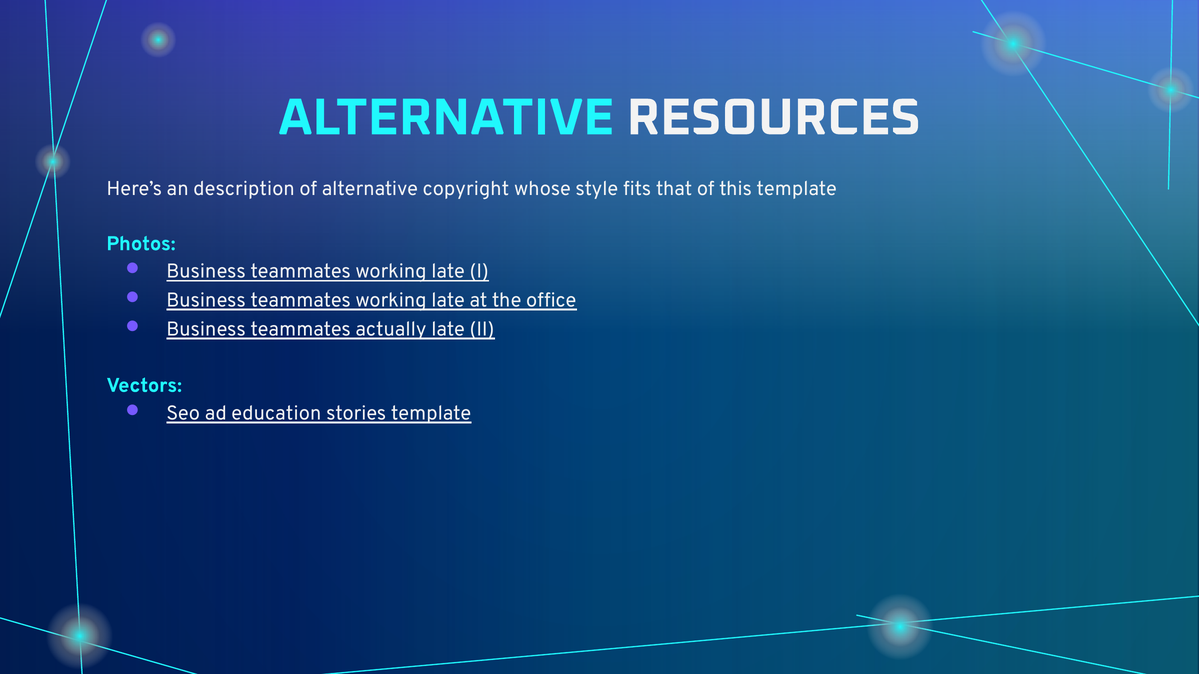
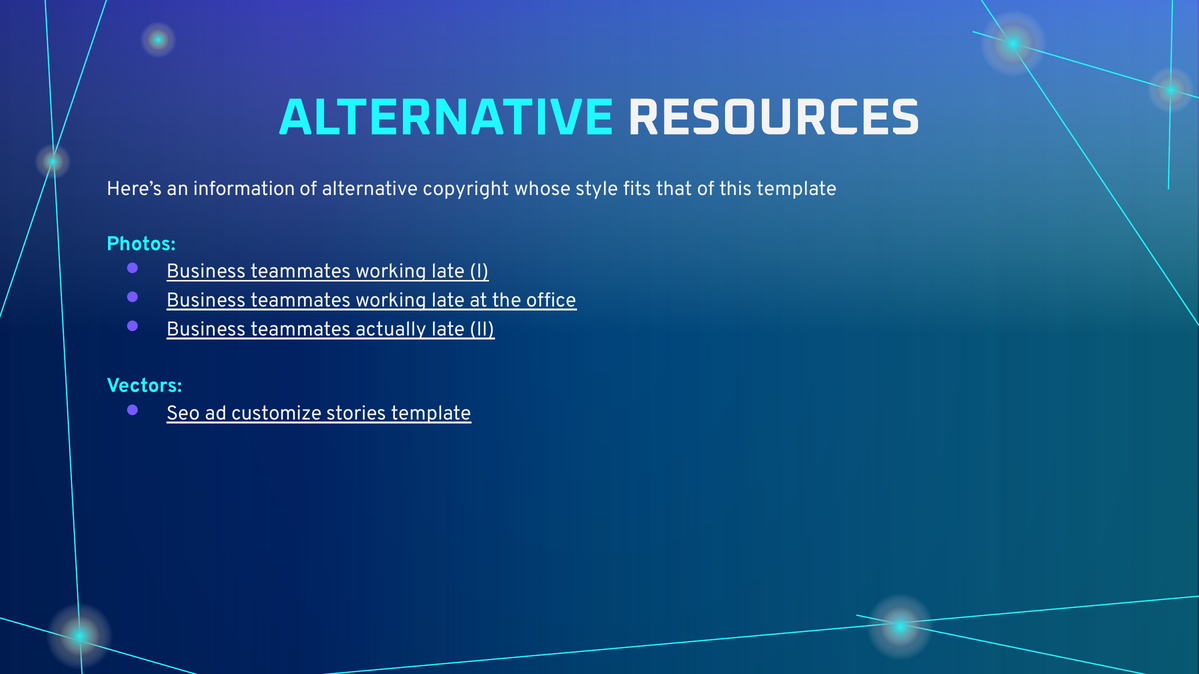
description: description -> information
education: education -> customize
